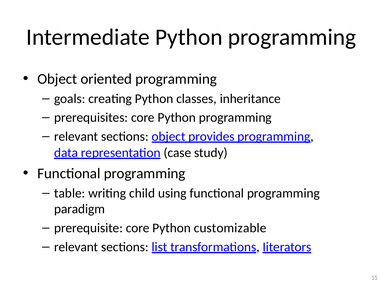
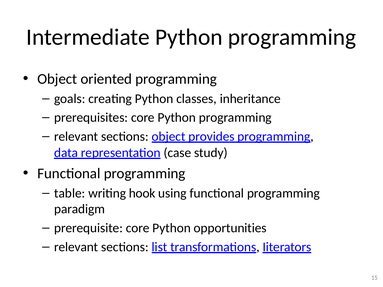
child: child -> hook
customizable: customizable -> opportunities
